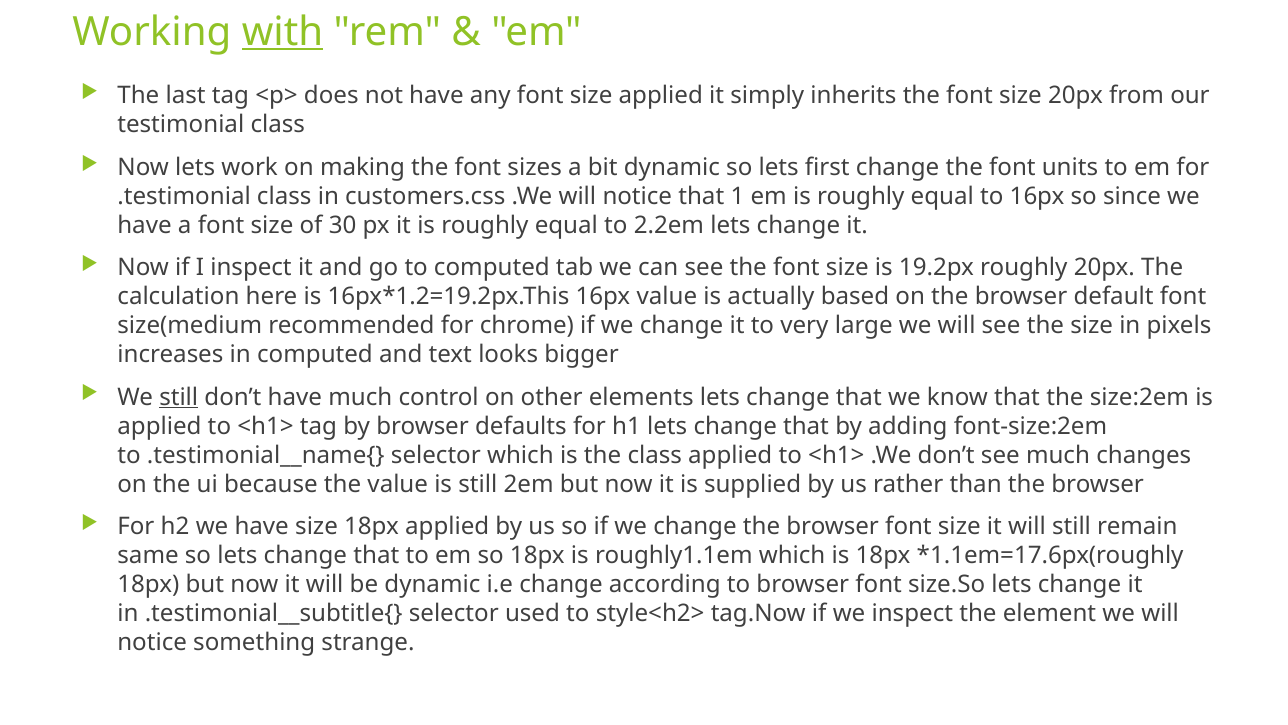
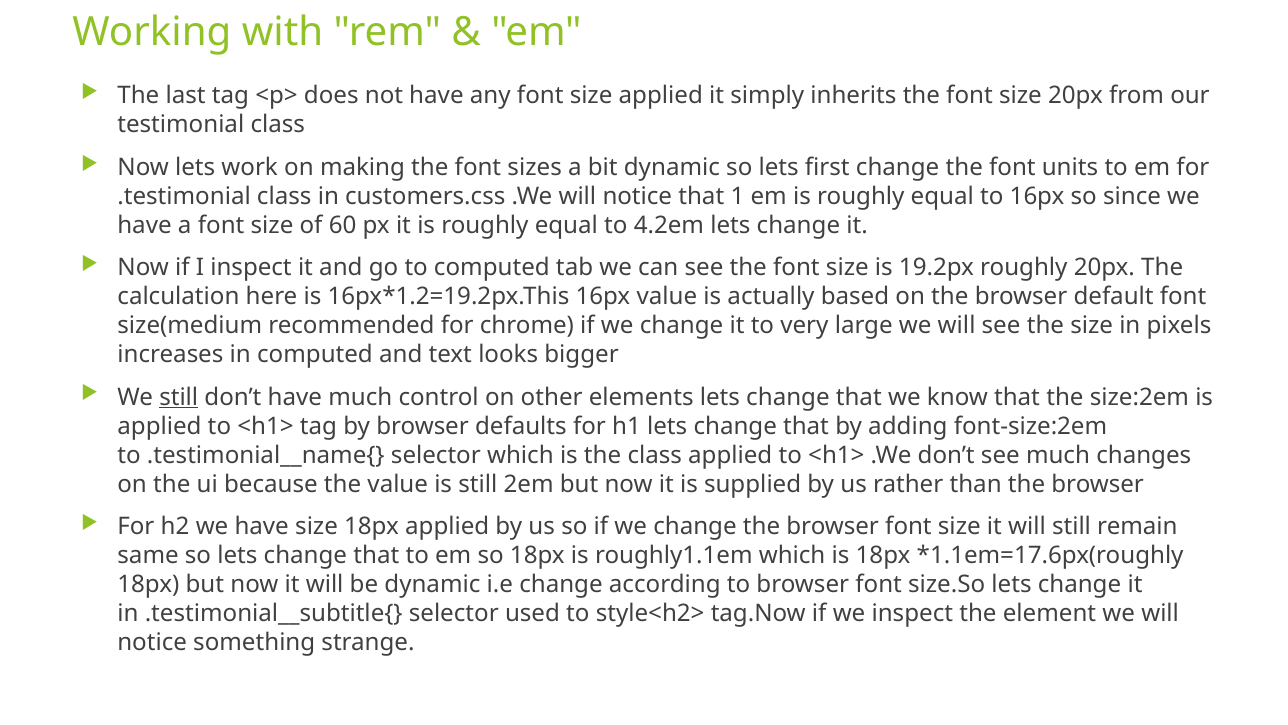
with underline: present -> none
30: 30 -> 60
2.2em: 2.2em -> 4.2em
